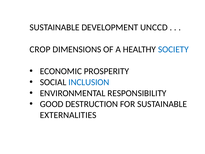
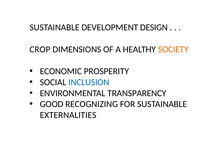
UNCCD: UNCCD -> DESIGN
SOCIETY colour: blue -> orange
RESPONSIBILITY: RESPONSIBILITY -> TRANSPARENCY
DESTRUCTION: DESTRUCTION -> RECOGNIZING
